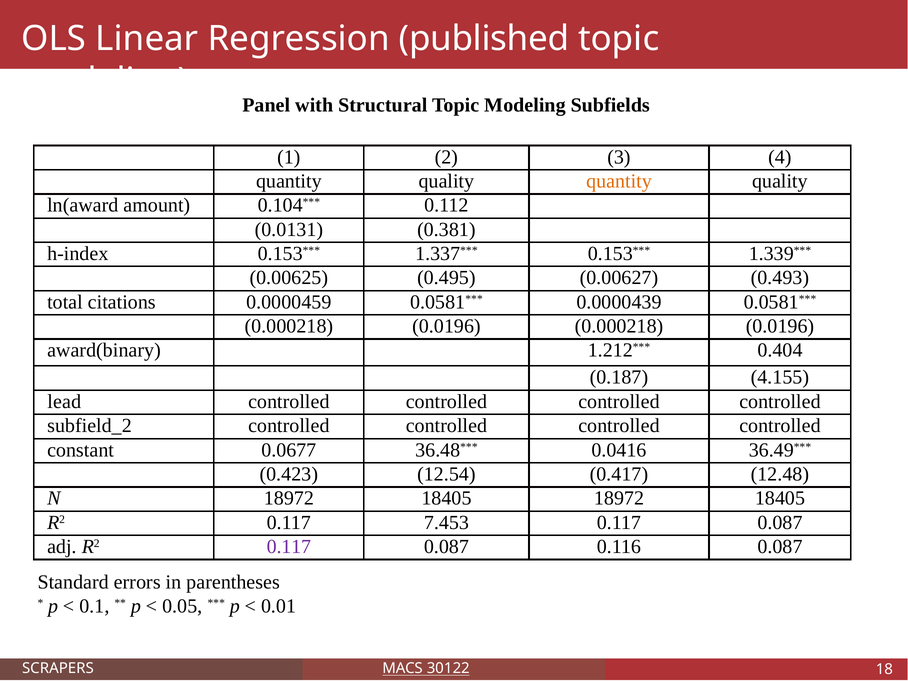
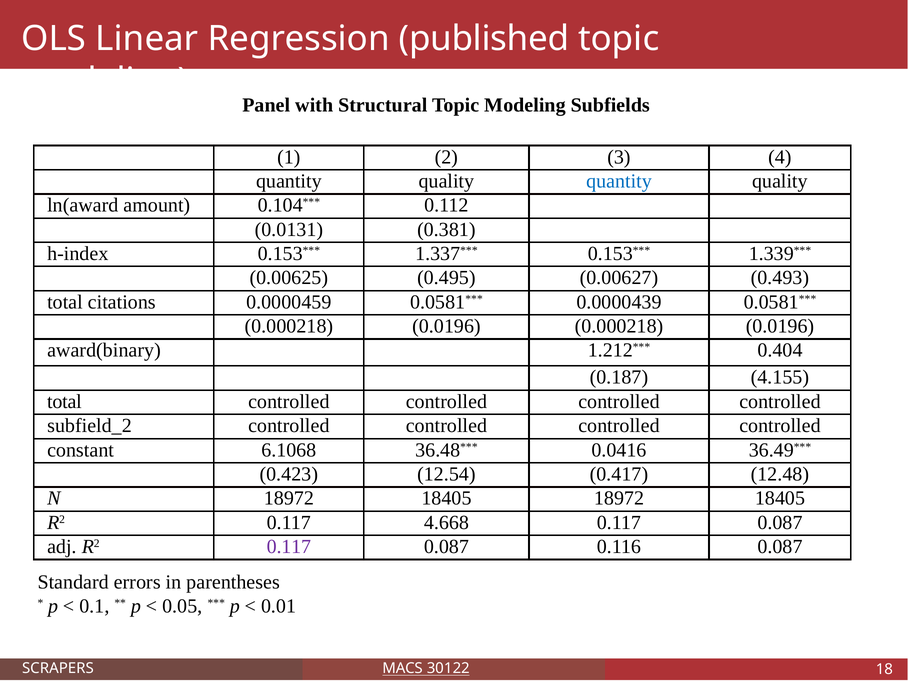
quantity at (619, 181) colour: orange -> blue
lead at (64, 402): lead -> total
0.0677: 0.0677 -> 6.1068
7.453: 7.453 -> 4.668
